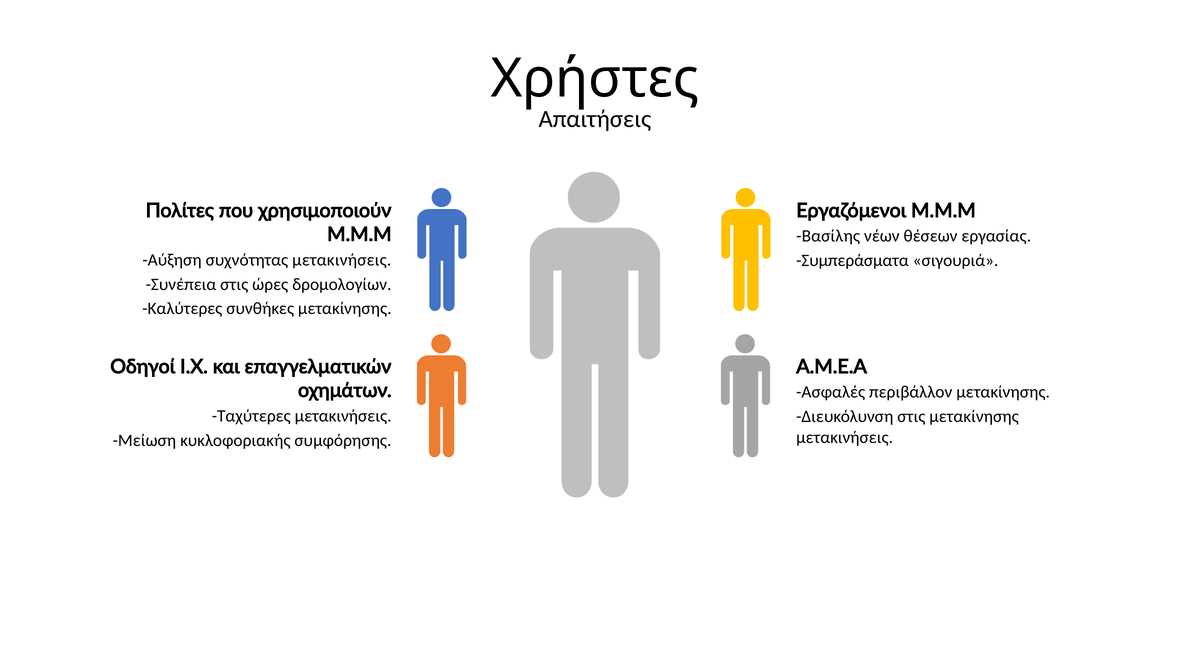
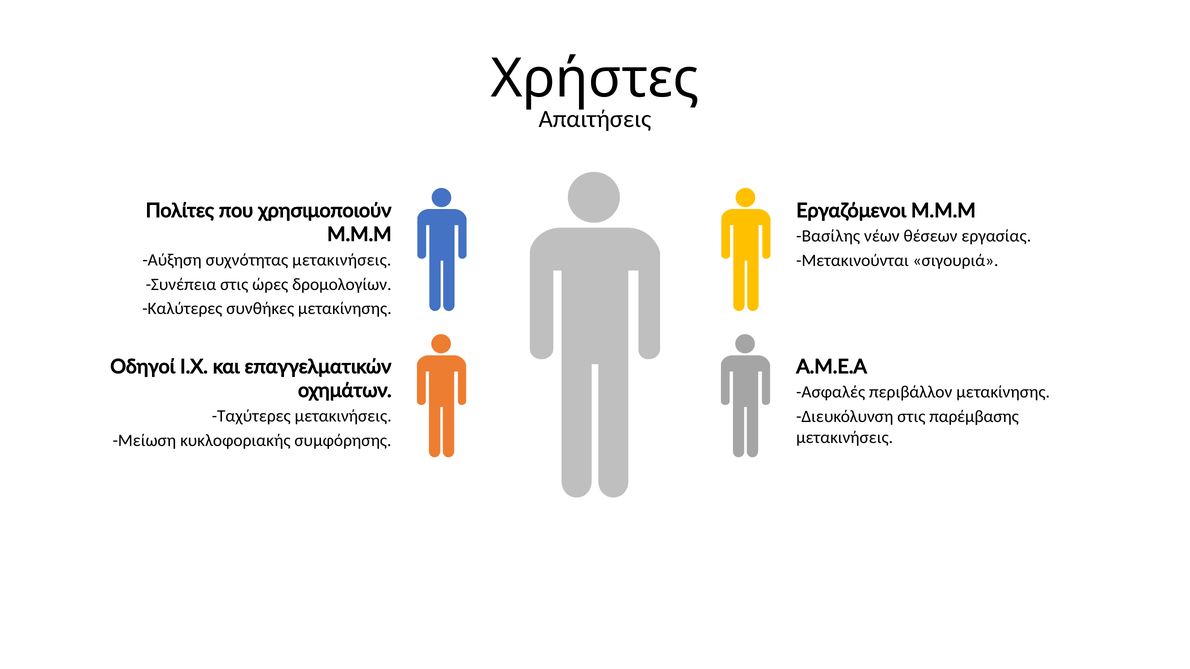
Συμπεράσματα: Συμπεράσματα -> Μετακινούνται
στις μετακίνησης: μετακίνησης -> παρέμβασης
